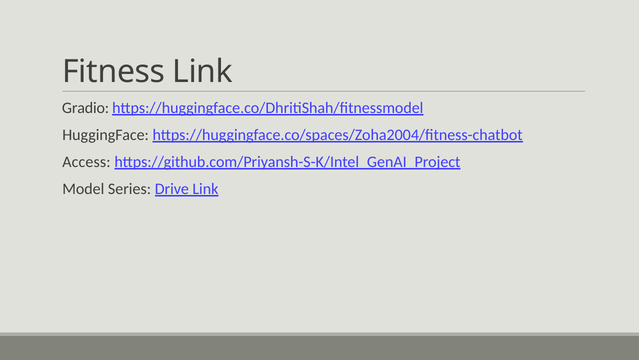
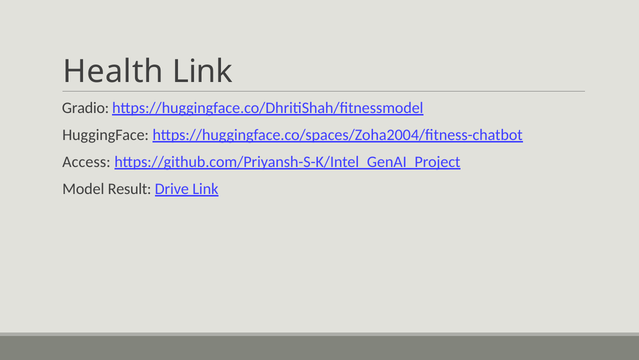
Fitness: Fitness -> Health
Series: Series -> Result
